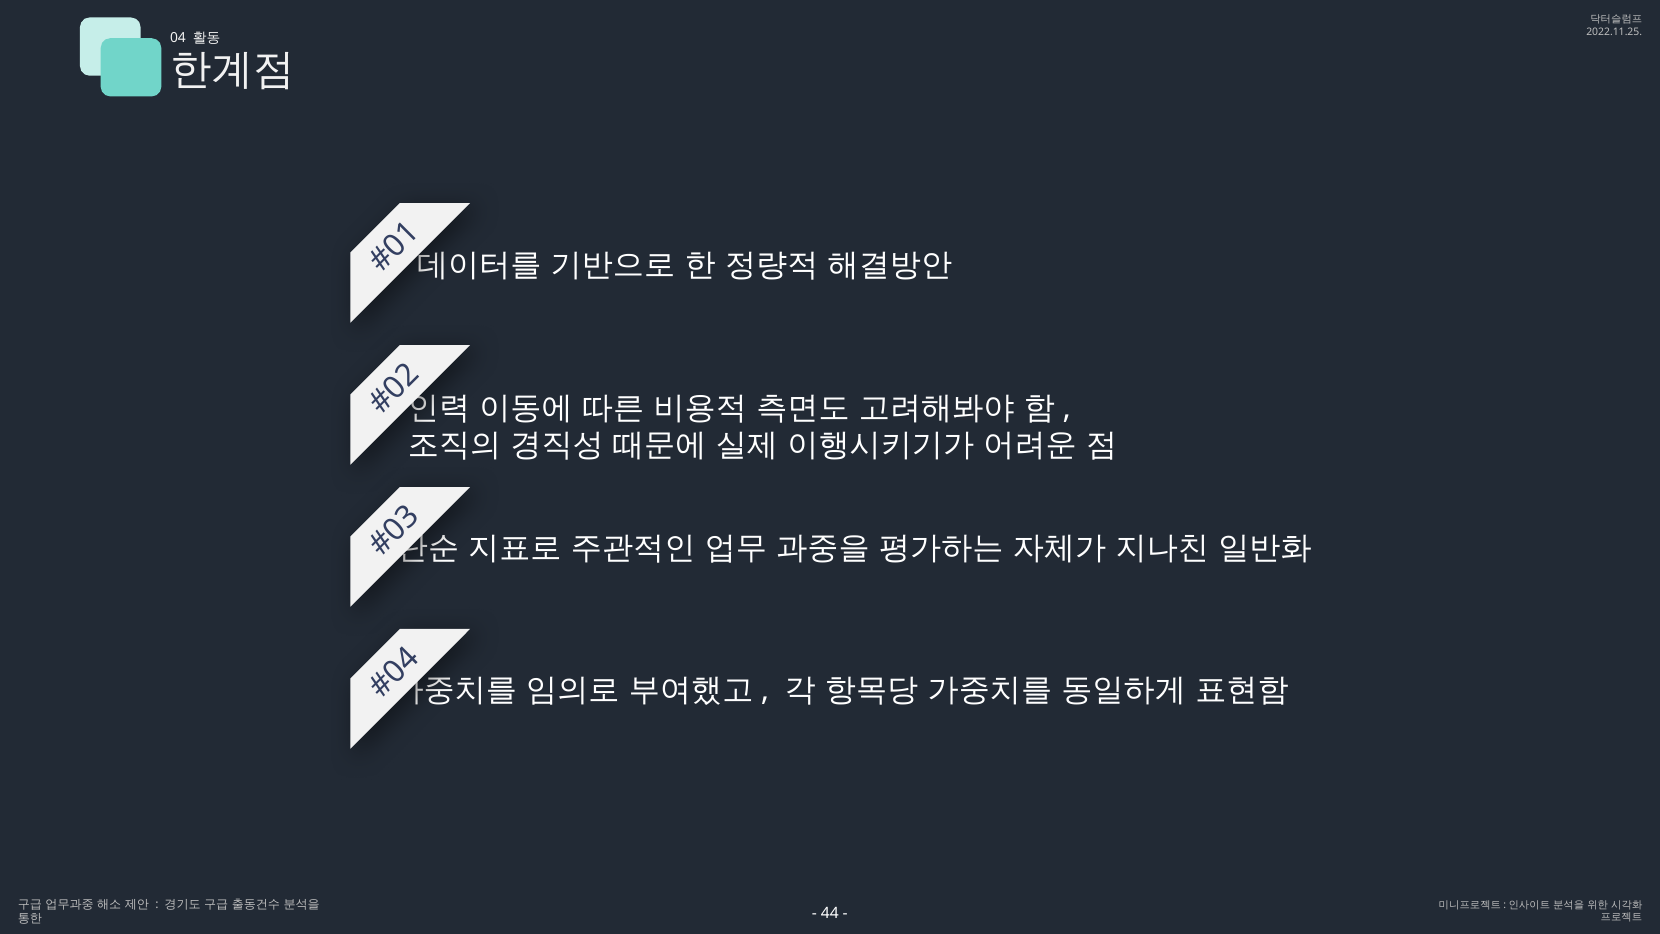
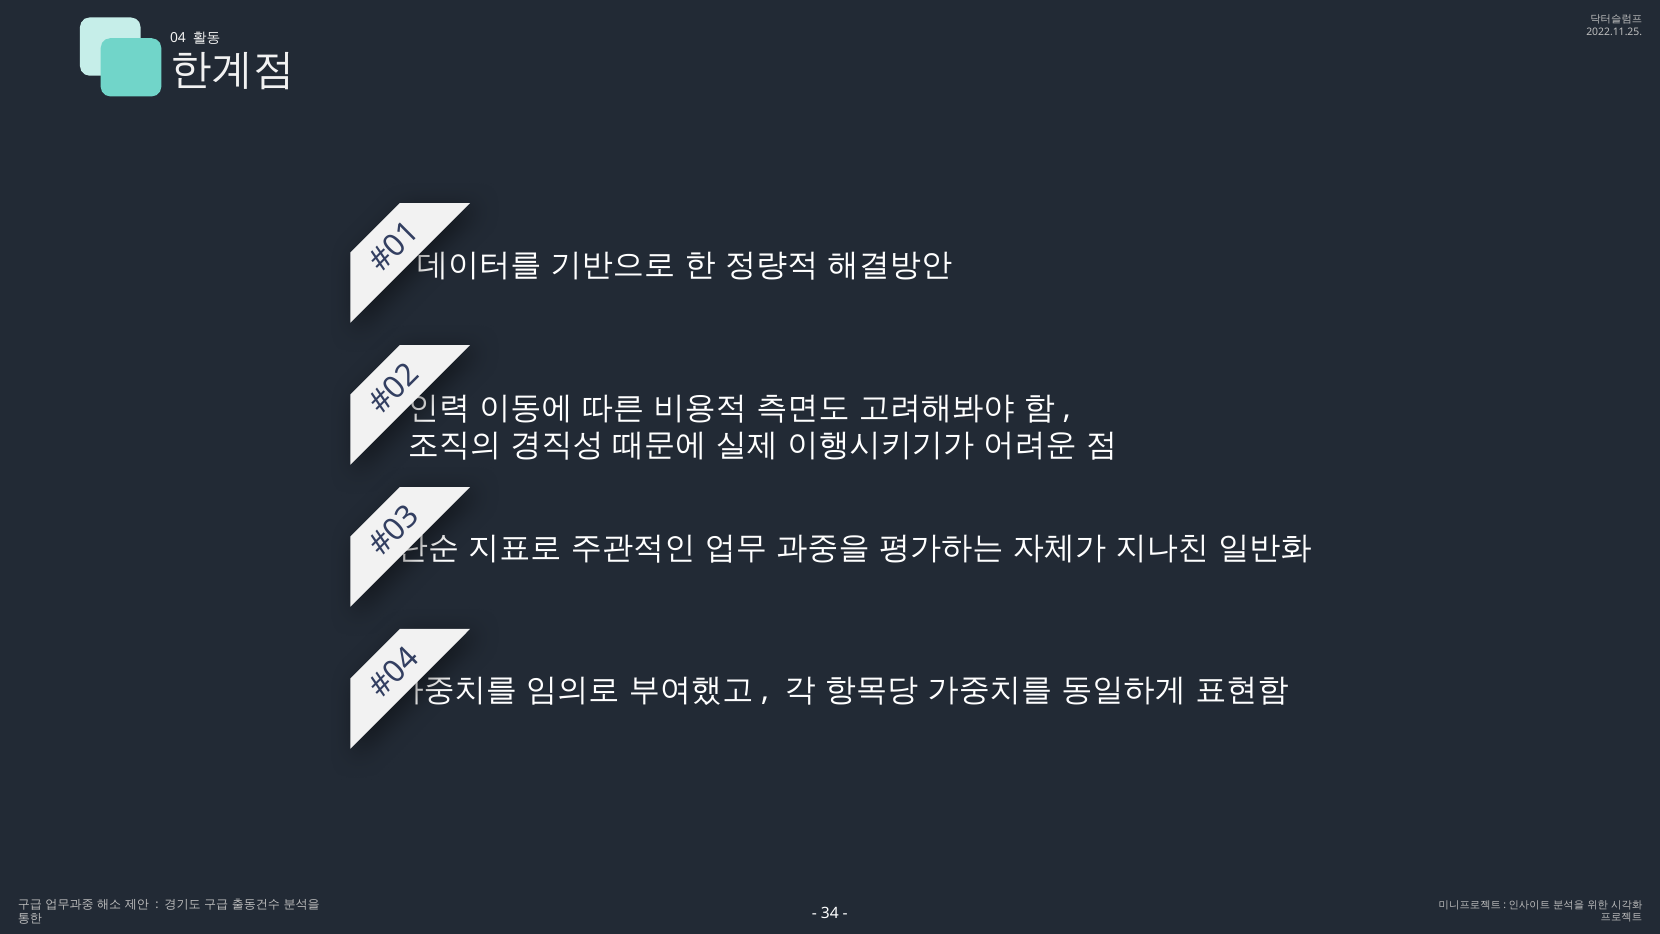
44: 44 -> 34
